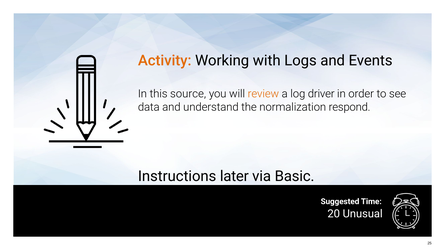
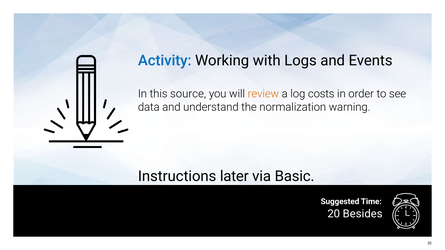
Activity colour: orange -> blue
driver: driver -> costs
respond: respond -> warning
Unusual: Unusual -> Besides
